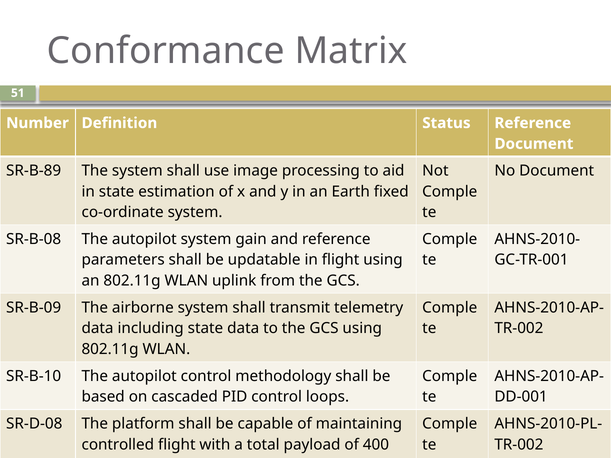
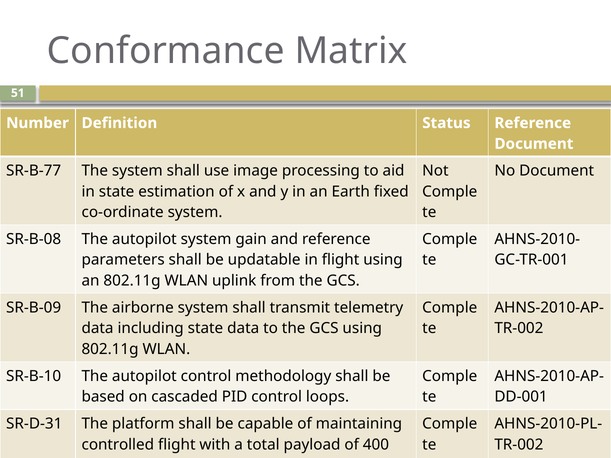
SR-B-89: SR-B-89 -> SR-B-77
SR-D-08: SR-D-08 -> SR-D-31
